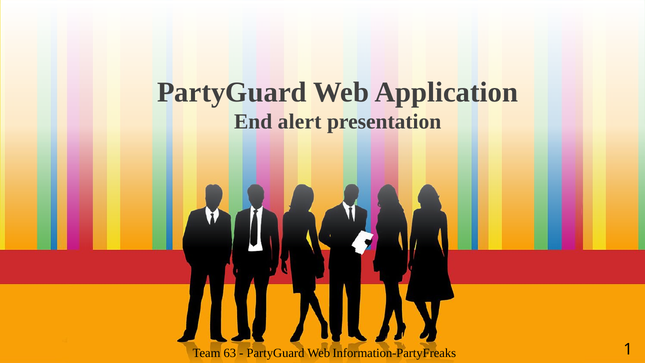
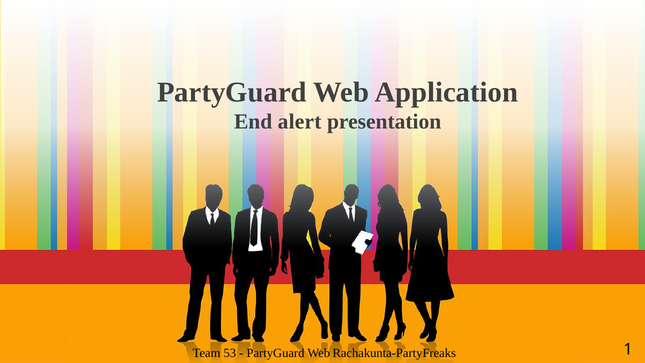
63: 63 -> 53
Information-PartyFreaks: Information-PartyFreaks -> Rachakunta-PartyFreaks
